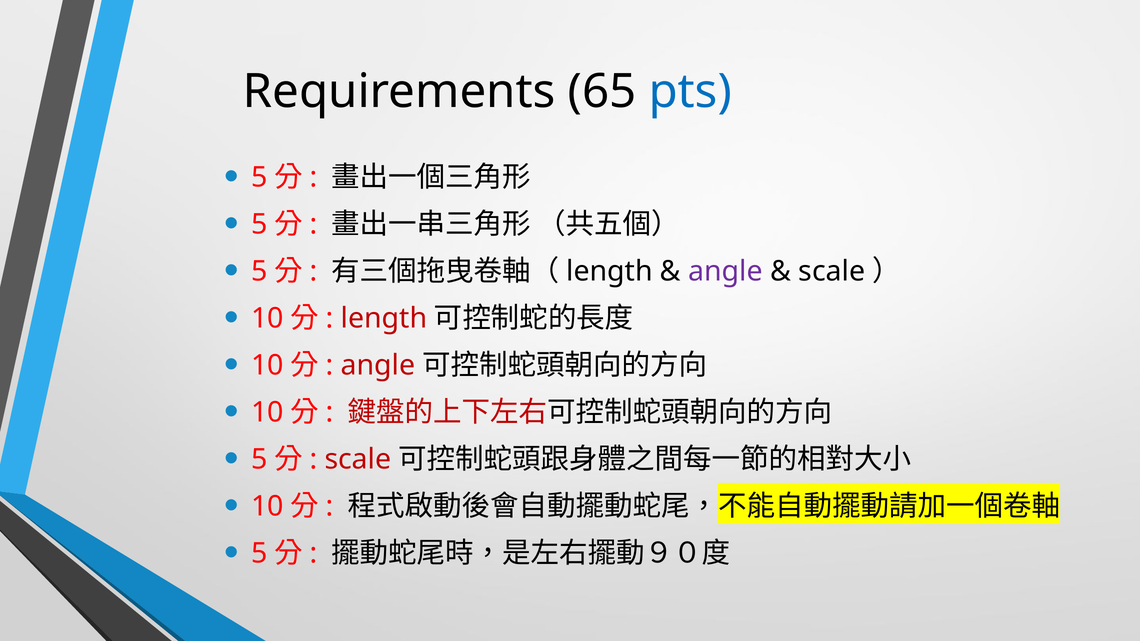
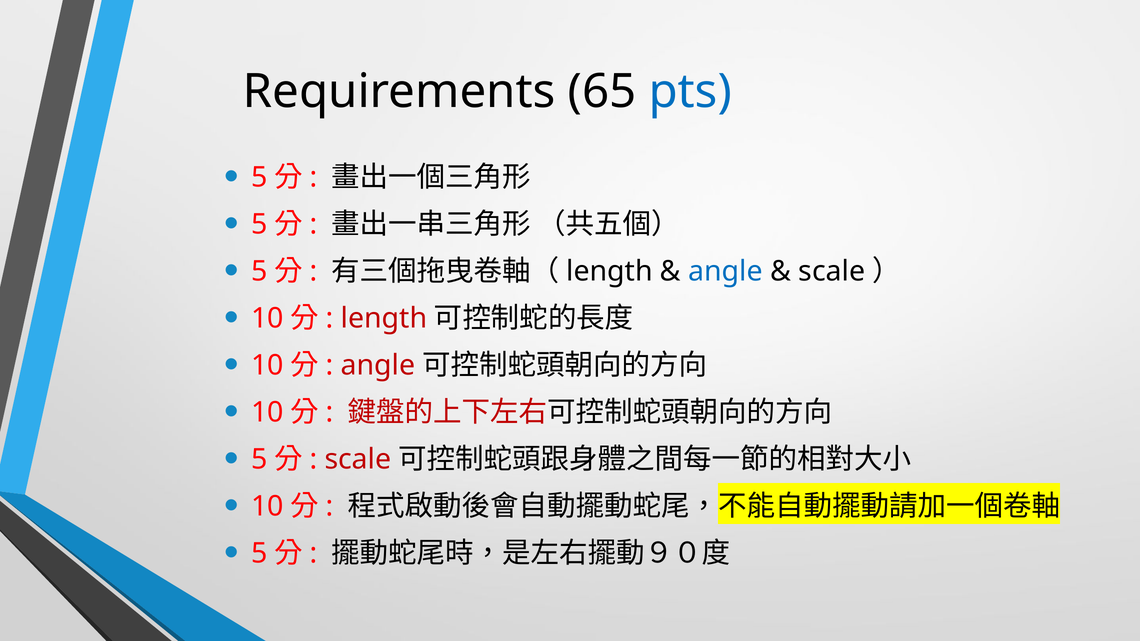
angle at (726, 272) colour: purple -> blue
